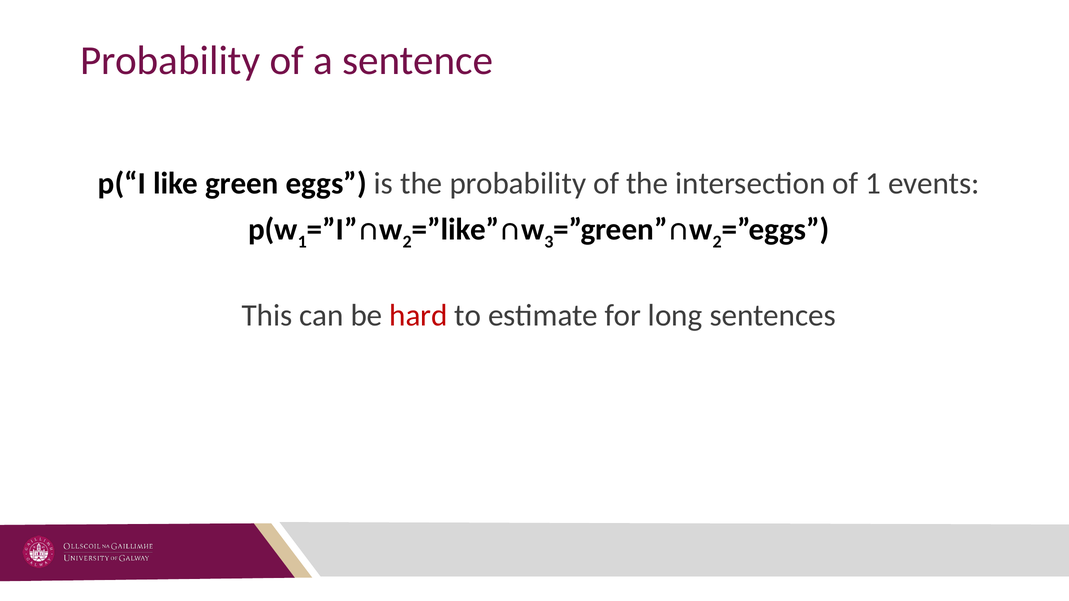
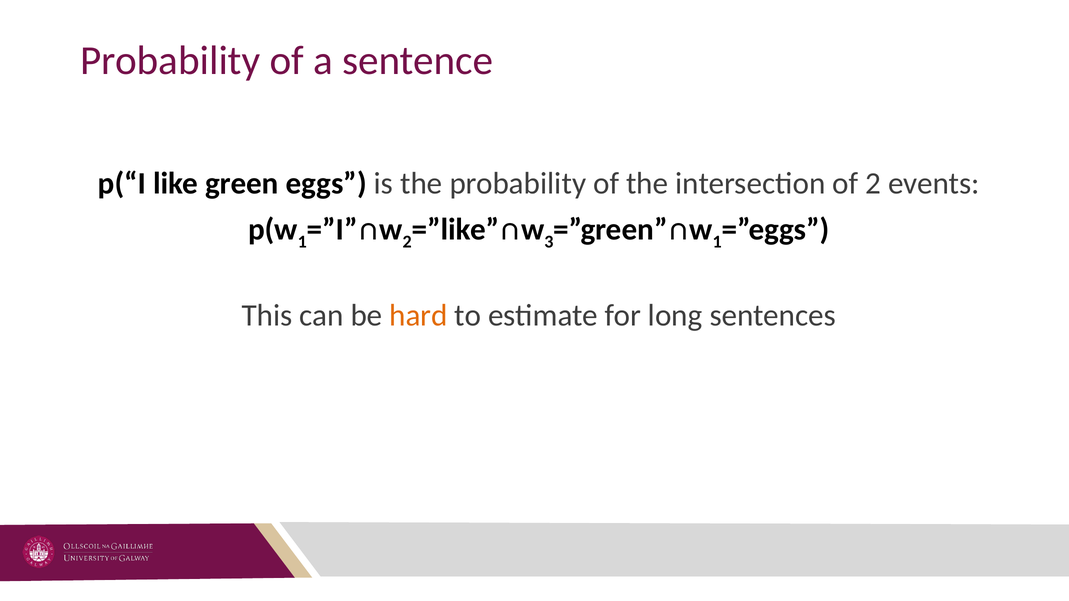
of 1: 1 -> 2
2 at (717, 242): 2 -> 1
hard colour: red -> orange
